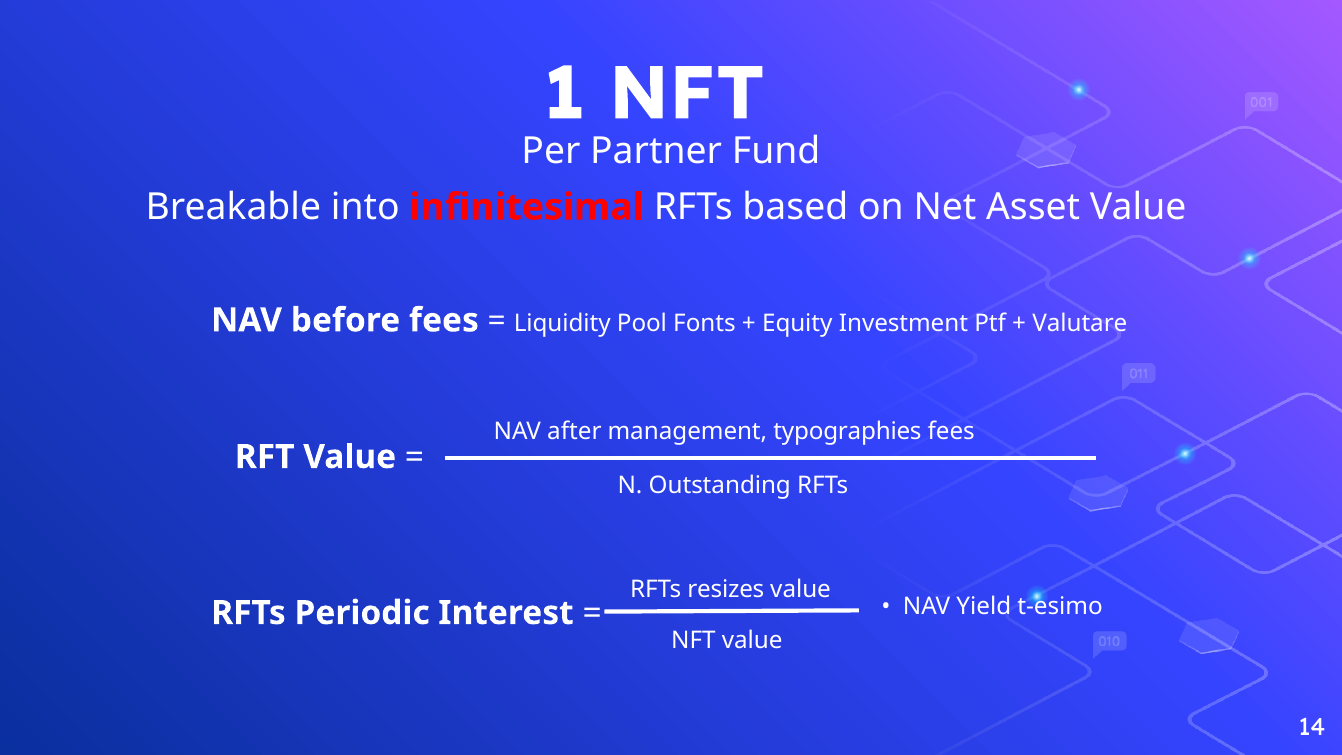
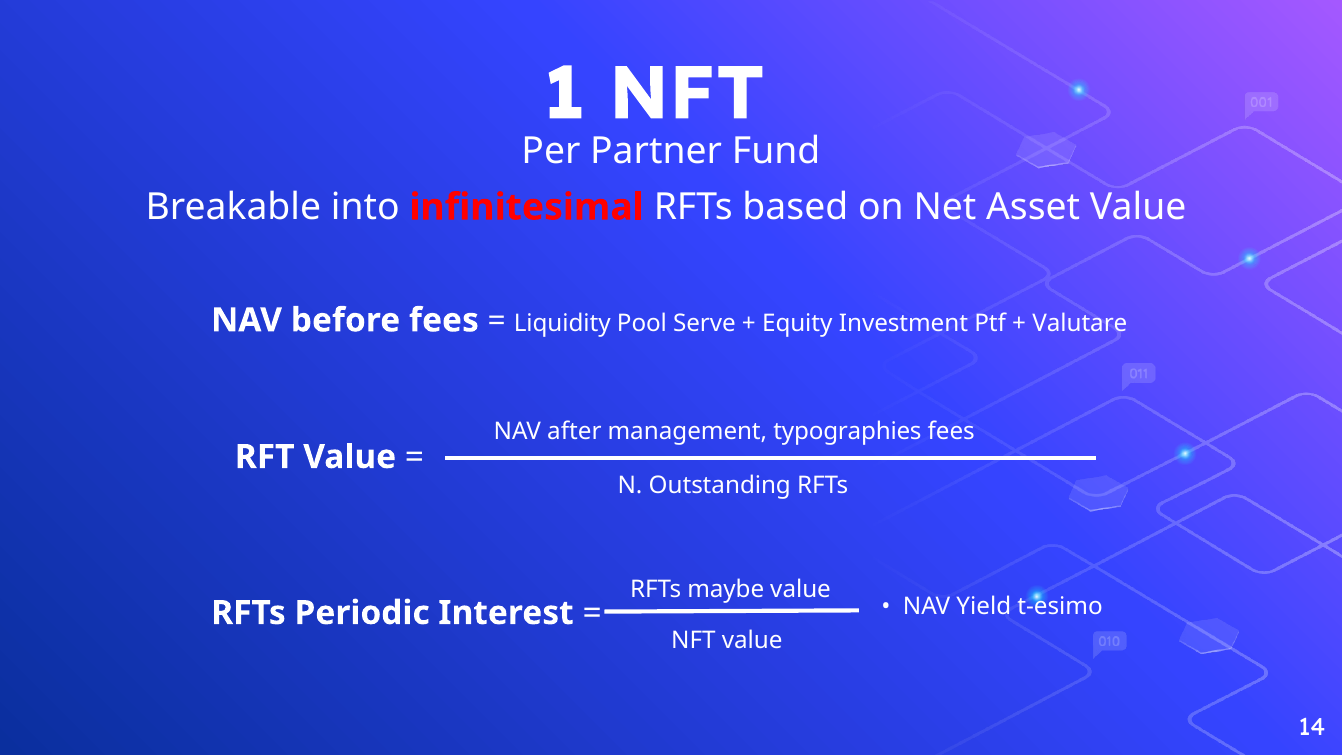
Fonts: Fonts -> Serve
resizes: resizes -> maybe
